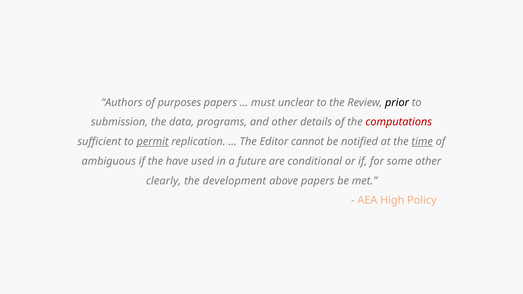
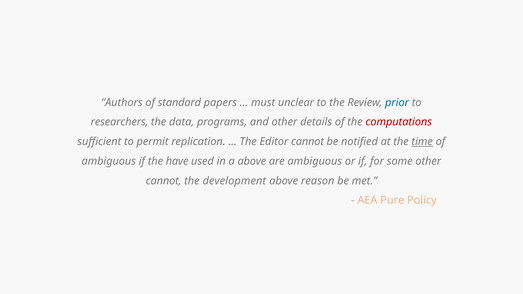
purposes: purposes -> standard
prior colour: black -> blue
submission: submission -> researchers
permit underline: present -> none
a future: future -> above
are conditional: conditional -> ambiguous
clearly at (164, 181): clearly -> cannot
above papers: papers -> reason
High: High -> Pure
